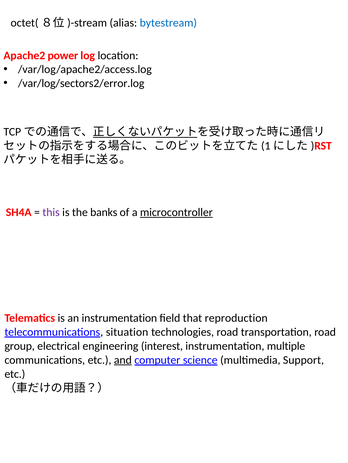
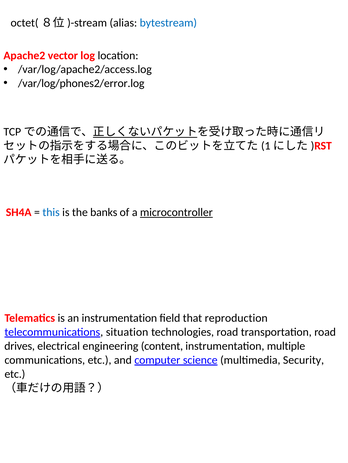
power: power -> vector
/var/log/sectors2/error.log: /var/log/sectors2/error.log -> /var/log/phones2/error.log
this colour: purple -> blue
group: group -> drives
interest: interest -> content
and underline: present -> none
Support: Support -> Security
